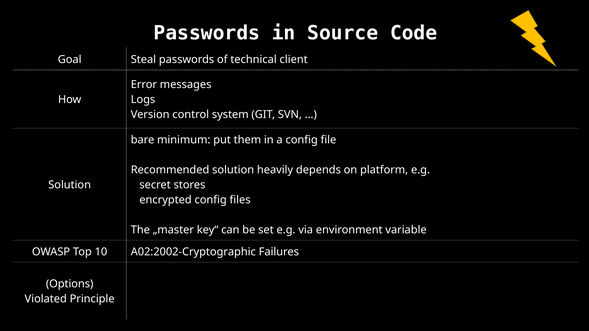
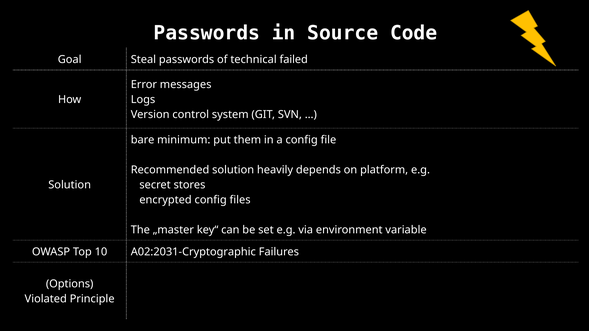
client: client -> failed
A02:2002-Cryptographic: A02:2002-Cryptographic -> A02:2031-Cryptographic
